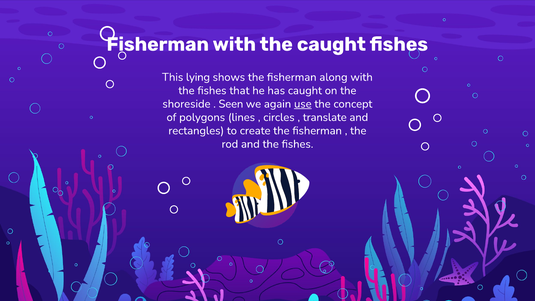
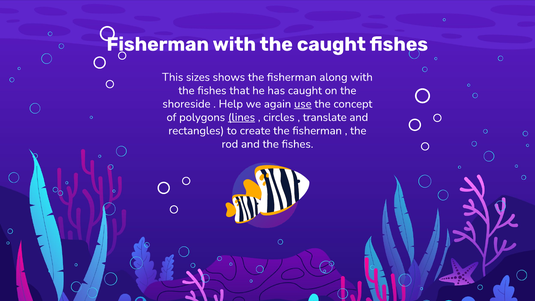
lying: lying -> sizes
Seen: Seen -> Help
lines underline: none -> present
